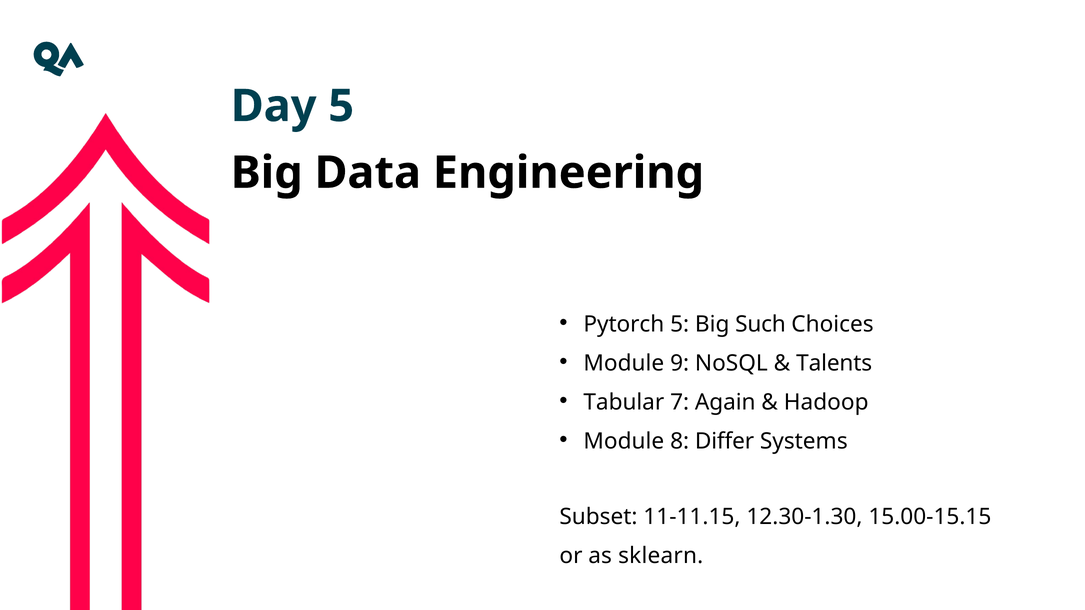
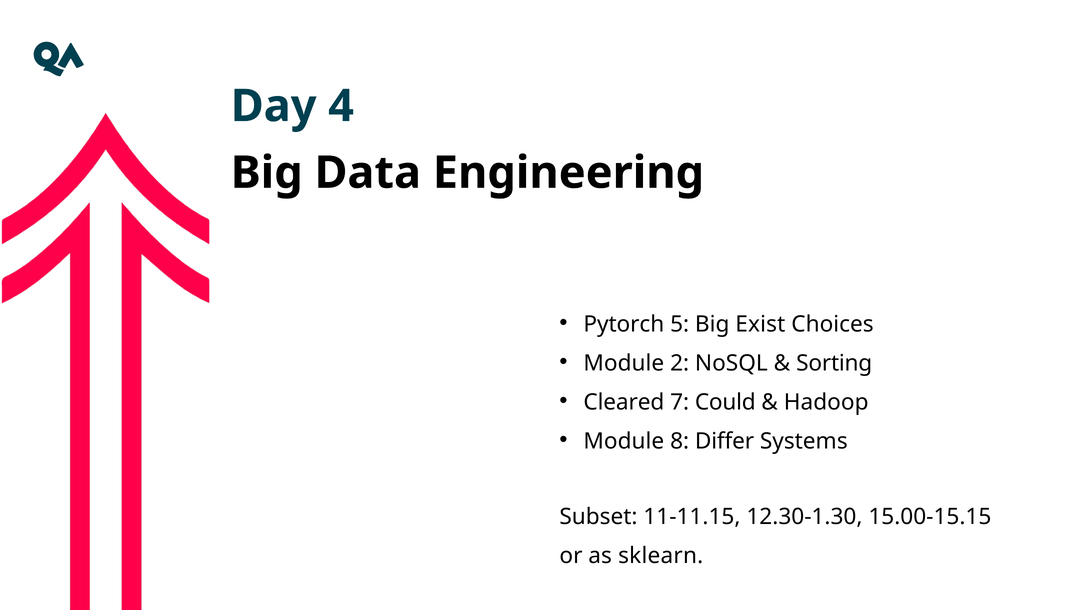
Day 5: 5 -> 4
Such: Such -> Exist
9: 9 -> 2
Talents: Talents -> Sorting
Tabular: Tabular -> Cleared
Again: Again -> Could
